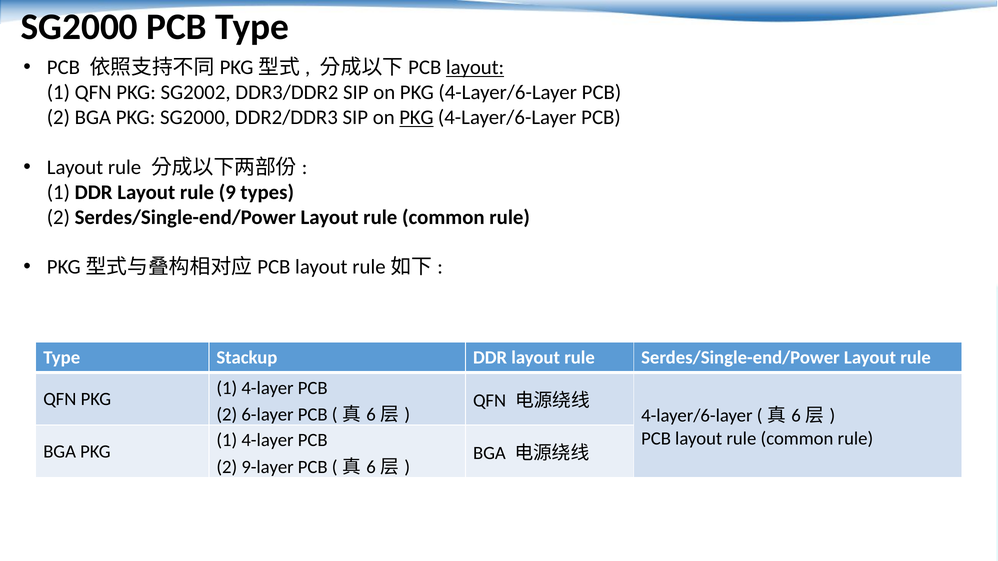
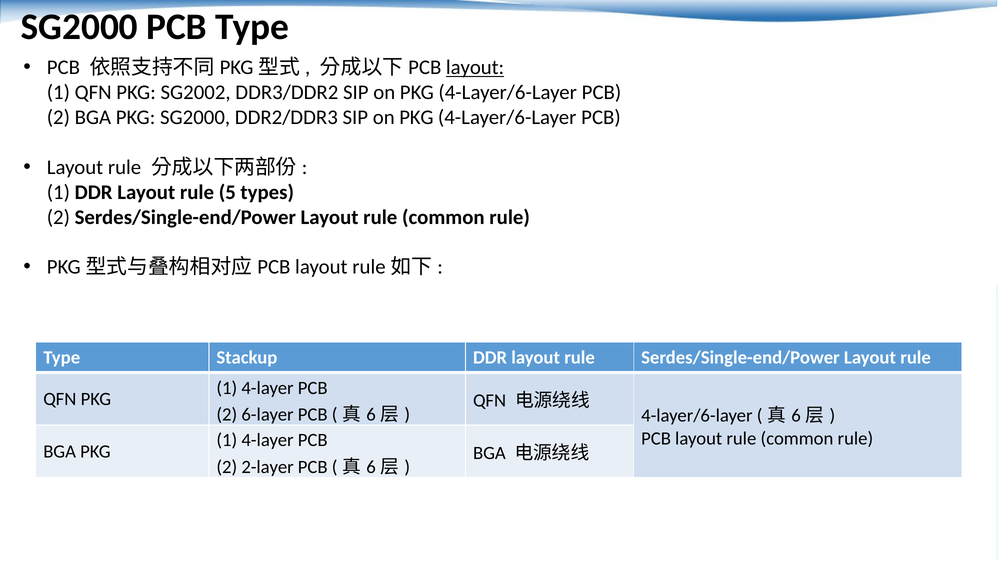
PKG at (416, 118) underline: present -> none
9: 9 -> 5
9-layer: 9-layer -> 2-layer
